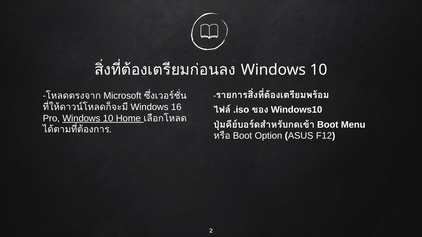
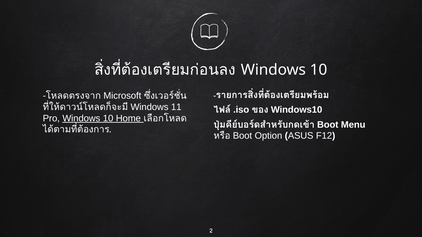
16: 16 -> 11
